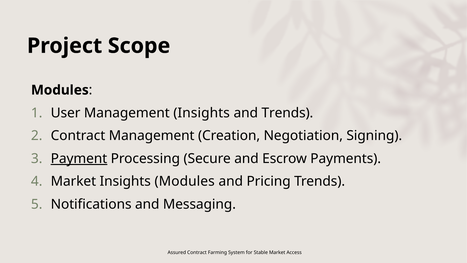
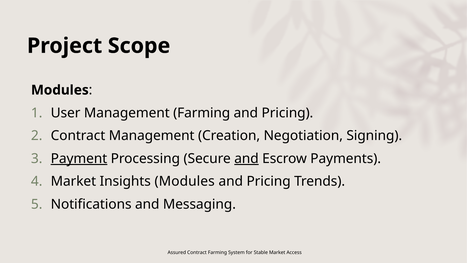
Management Insights: Insights -> Farming
Trends at (287, 113): Trends -> Pricing
and at (246, 158) underline: none -> present
